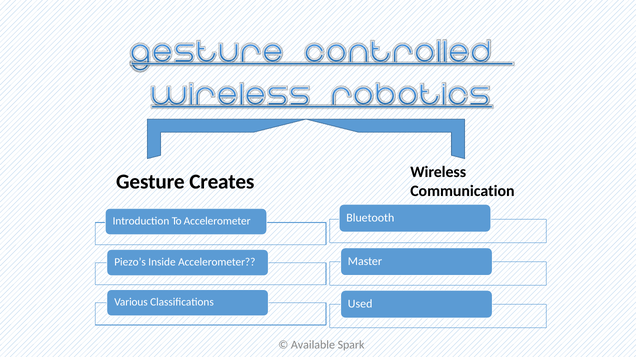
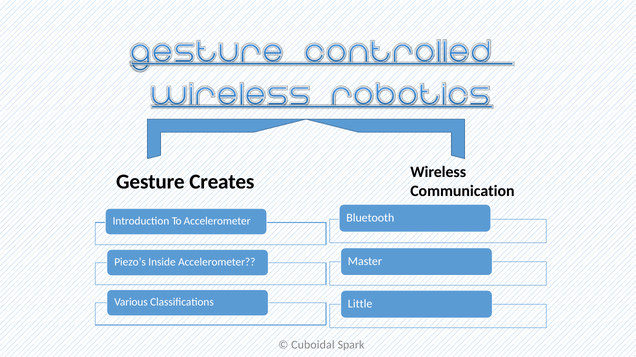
Used: Used -> Little
Available: Available -> Cuboidal
